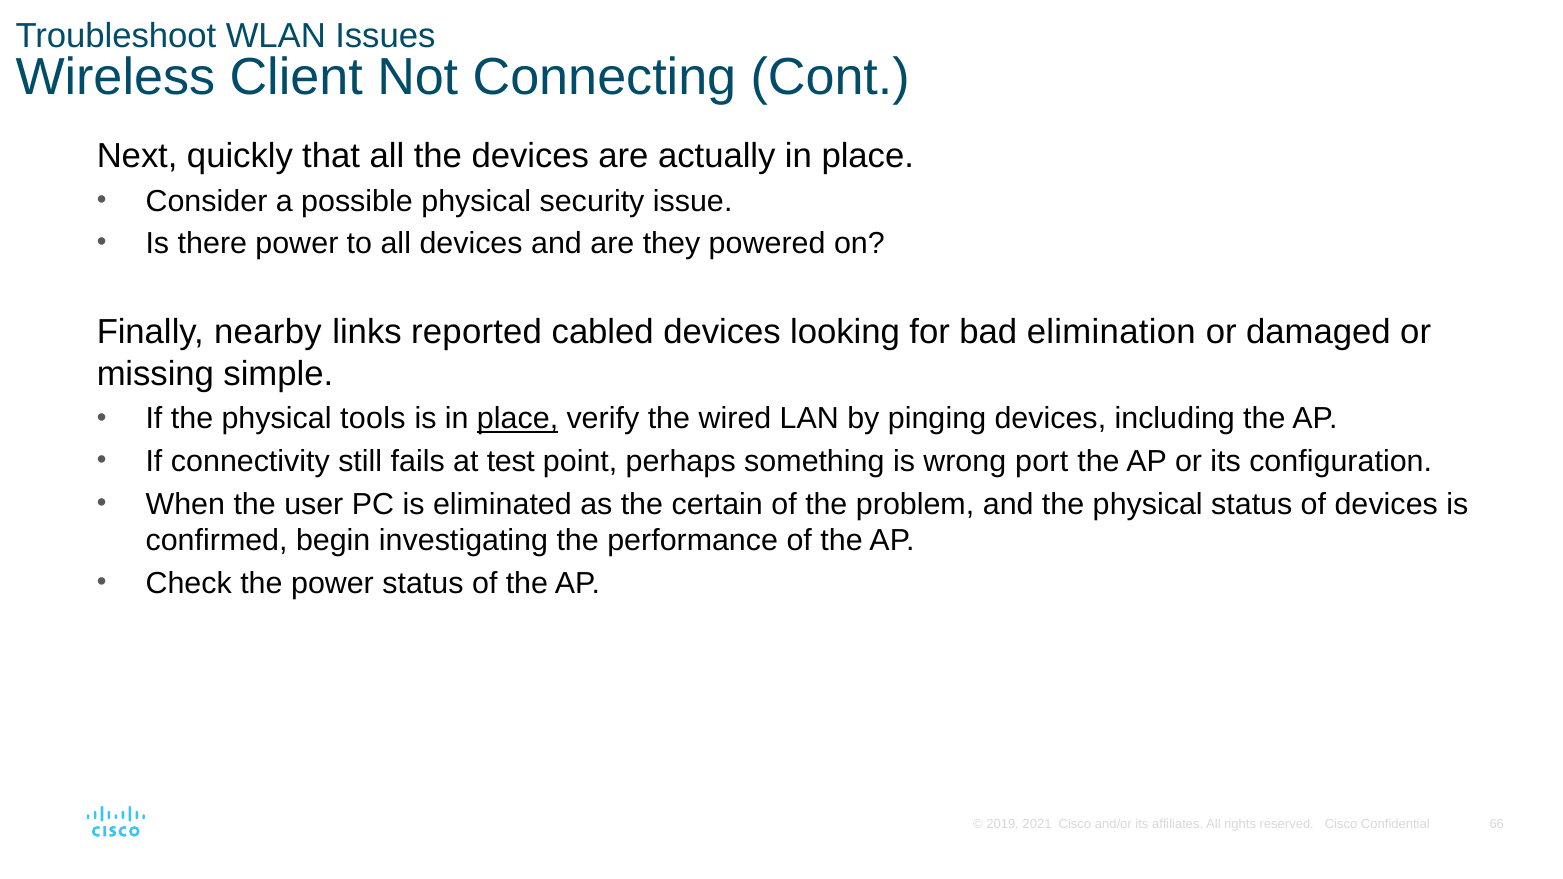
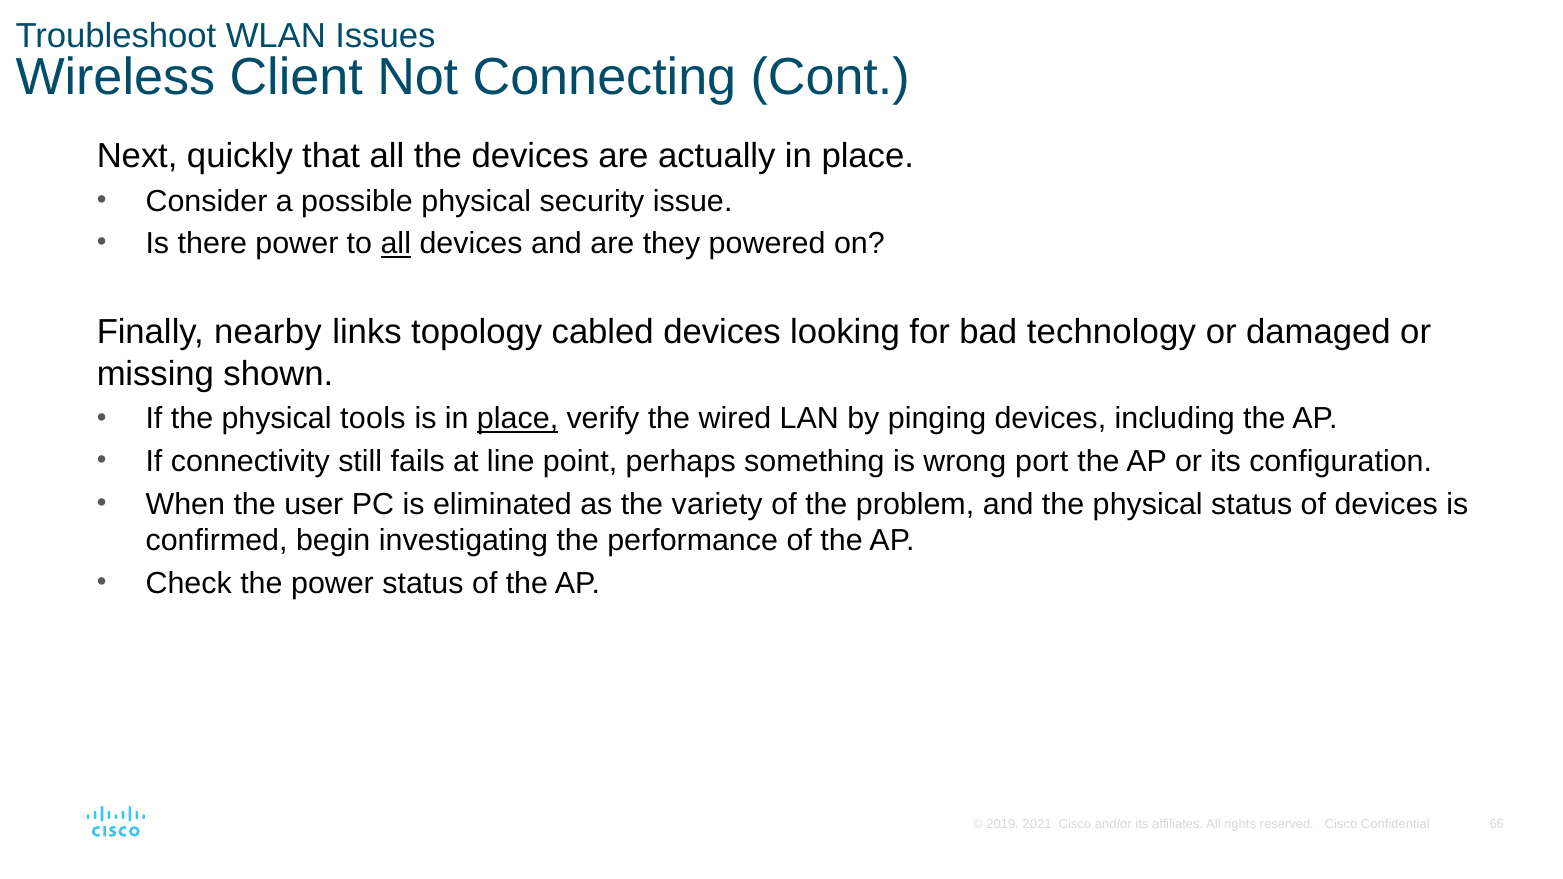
all at (396, 244) underline: none -> present
reported: reported -> topology
elimination: elimination -> technology
simple: simple -> shown
test: test -> line
certain: certain -> variety
